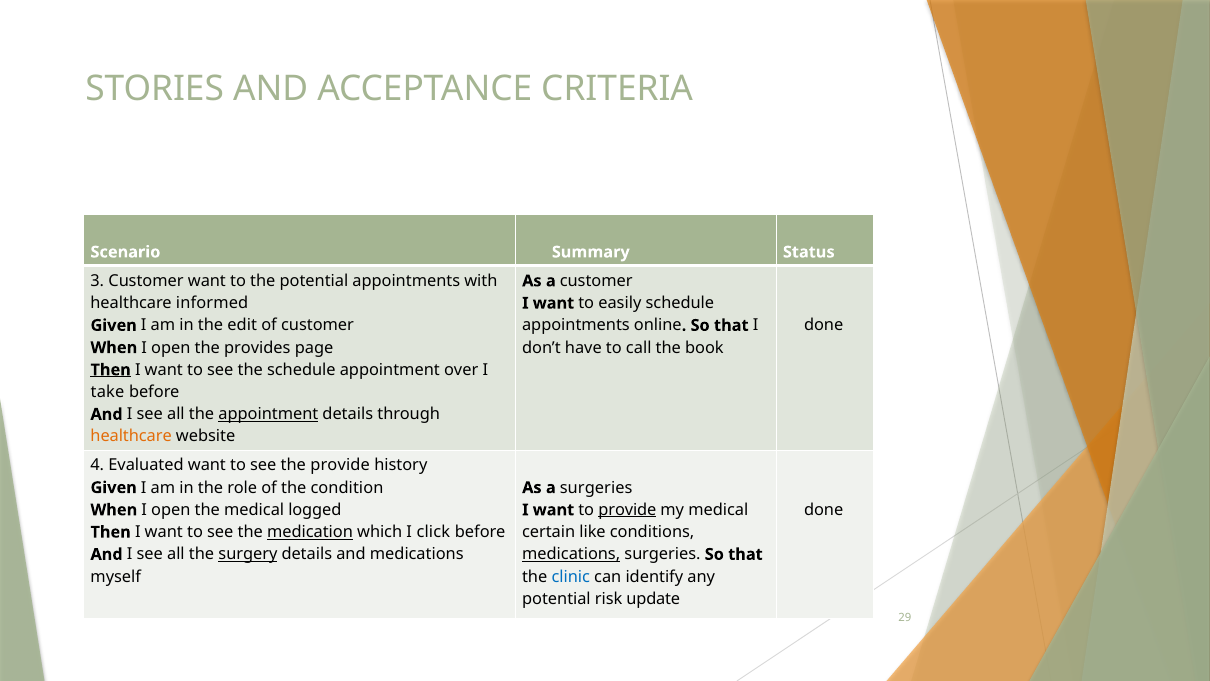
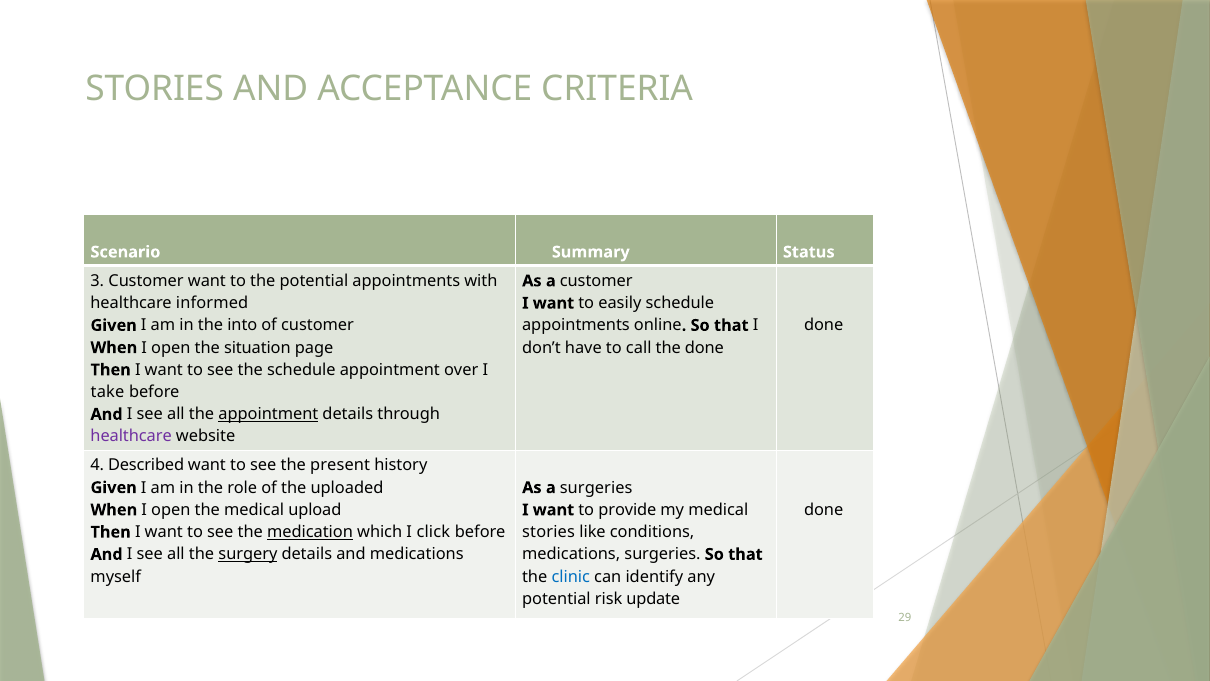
edit: edit -> into
the book: book -> done
provides: provides -> situation
Then at (111, 370) underline: present -> none
healthcare at (131, 436) colour: orange -> purple
Evaluated: Evaluated -> Described
the provide: provide -> present
condition: condition -> uploaded
logged: logged -> upload
provide at (627, 510) underline: present -> none
certain at (549, 532): certain -> stories
medications at (571, 554) underline: present -> none
